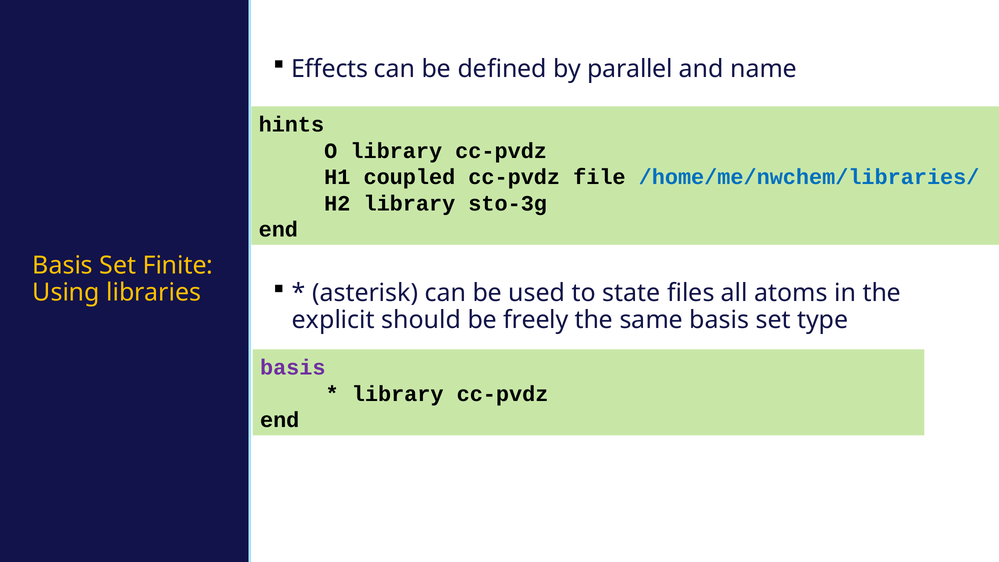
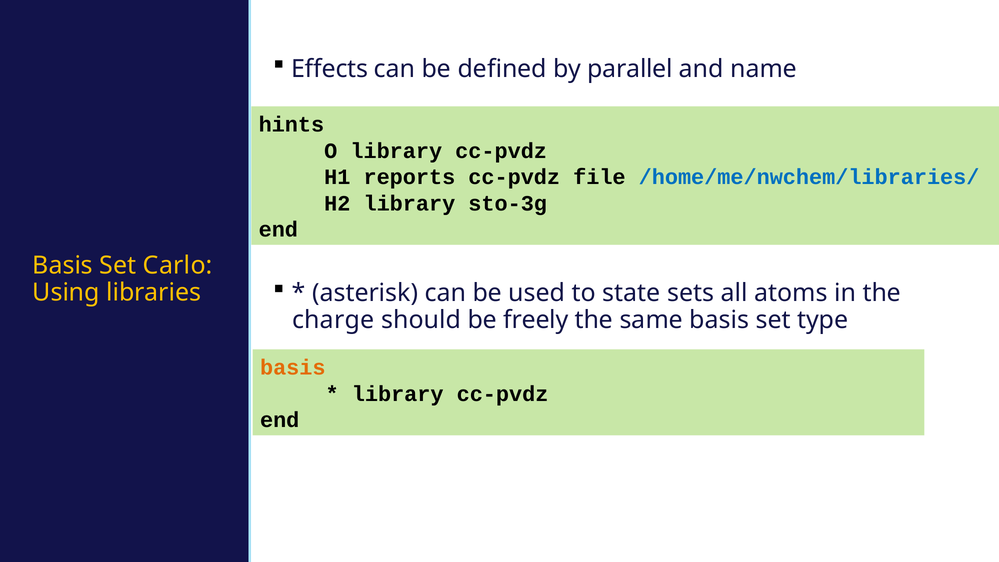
coupled: coupled -> reports
Finite: Finite -> Carlo
files: files -> sets
explicit: explicit -> charge
basis at (293, 368) colour: purple -> orange
